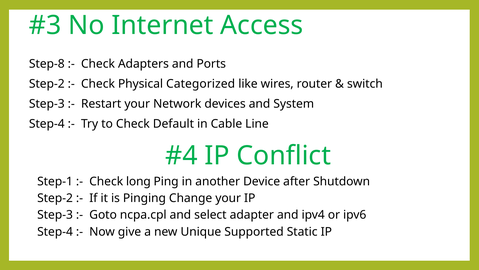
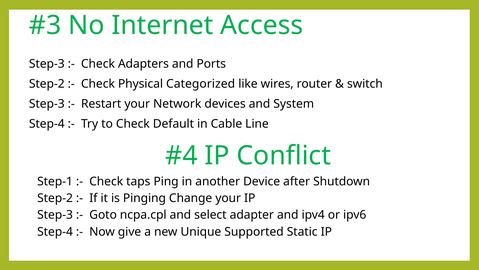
Step-8 at (47, 64): Step-8 -> Step-3
long: long -> taps
